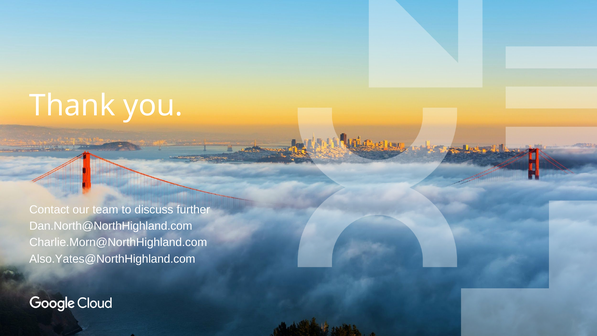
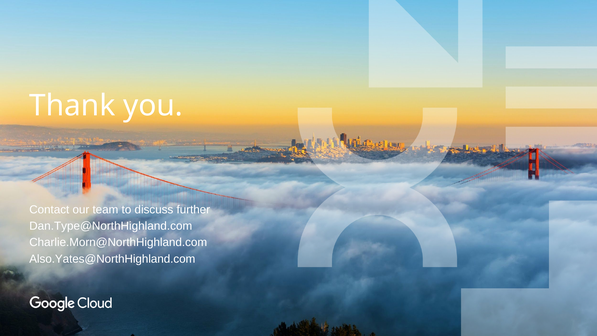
Dan.North@NorthHighland.com: Dan.North@NorthHighland.com -> Dan.Type@NorthHighland.com
